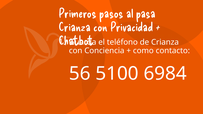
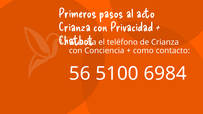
pasa: pasa -> acto
